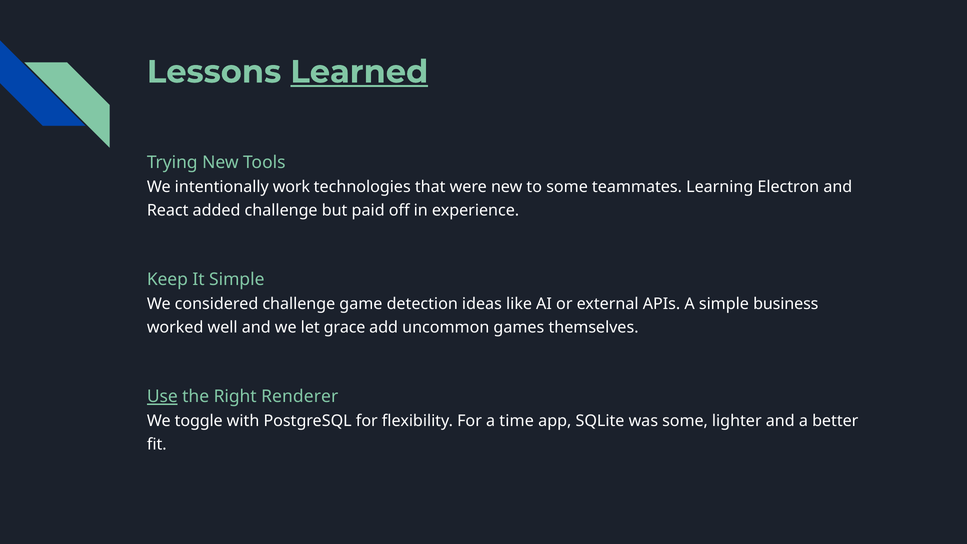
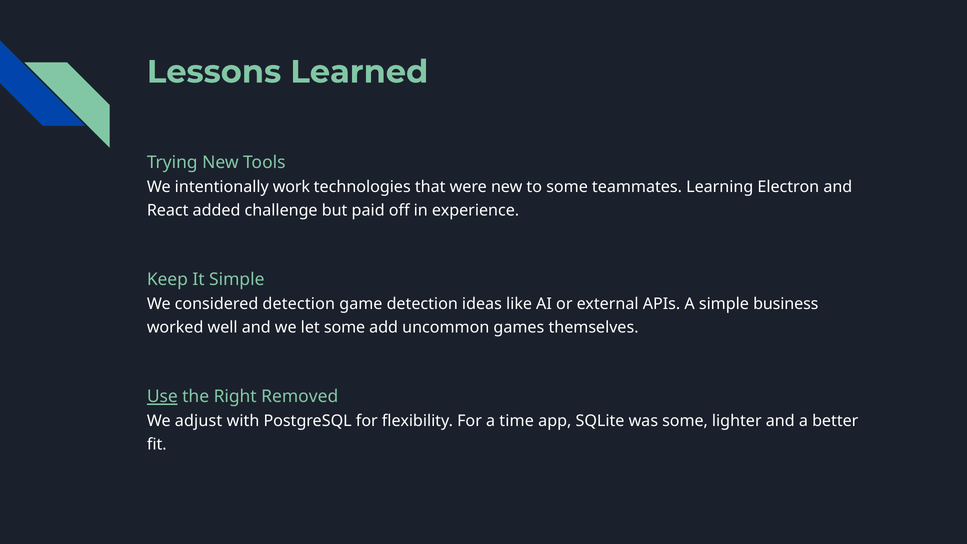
Learned underline: present -> none
considered challenge: challenge -> detection
let grace: grace -> some
Renderer: Renderer -> Removed
toggle: toggle -> adjust
